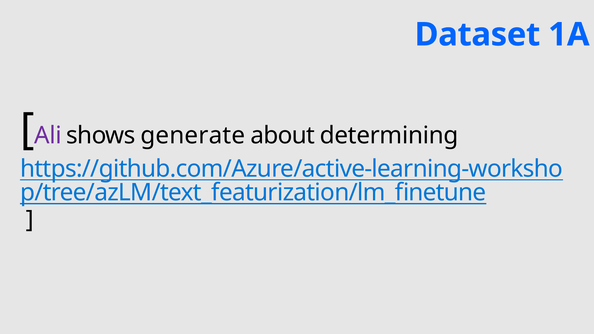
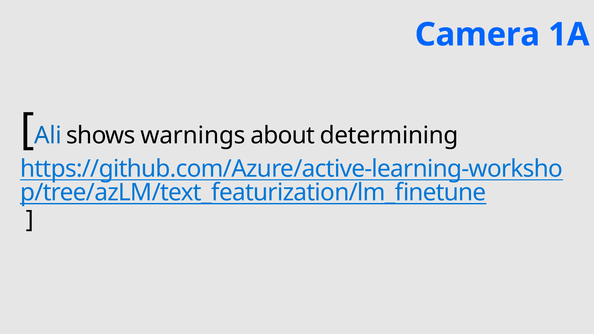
Dataset: Dataset -> Camera
Ali colour: purple -> blue
generate: generate -> warnings
